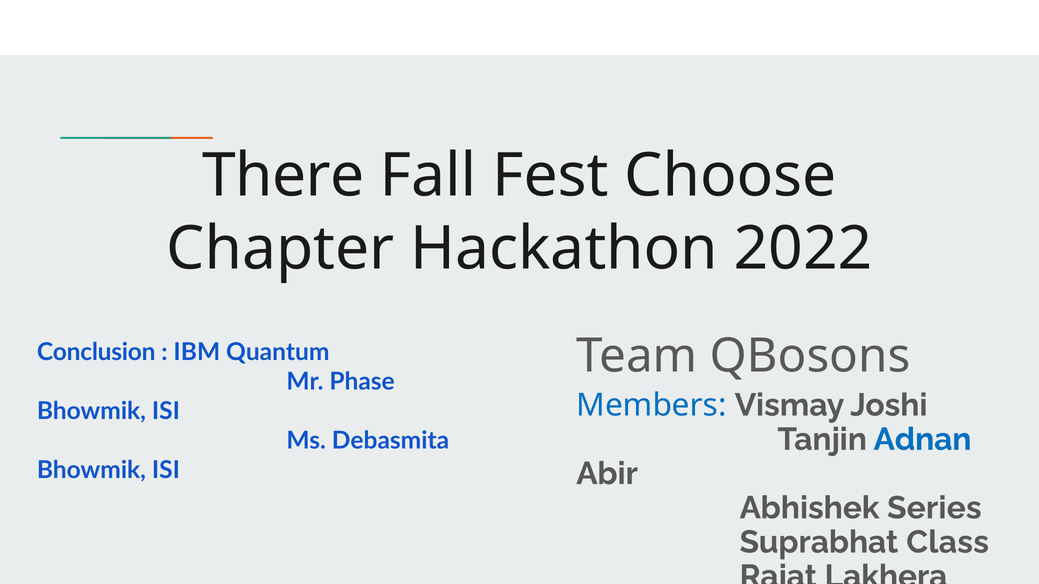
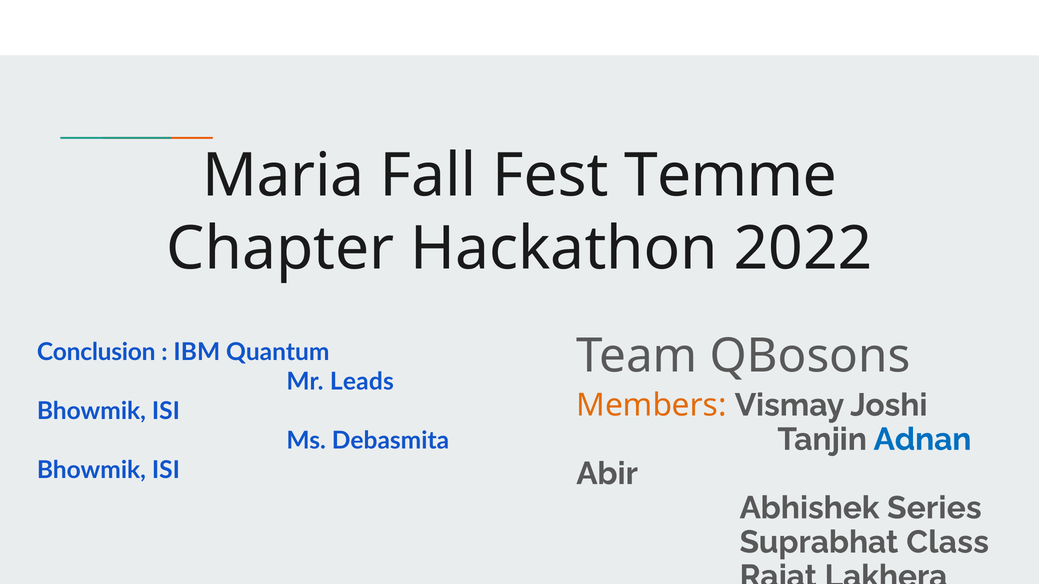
There: There -> Maria
Choose: Choose -> Temme
Phase: Phase -> Leads
Members colour: blue -> orange
